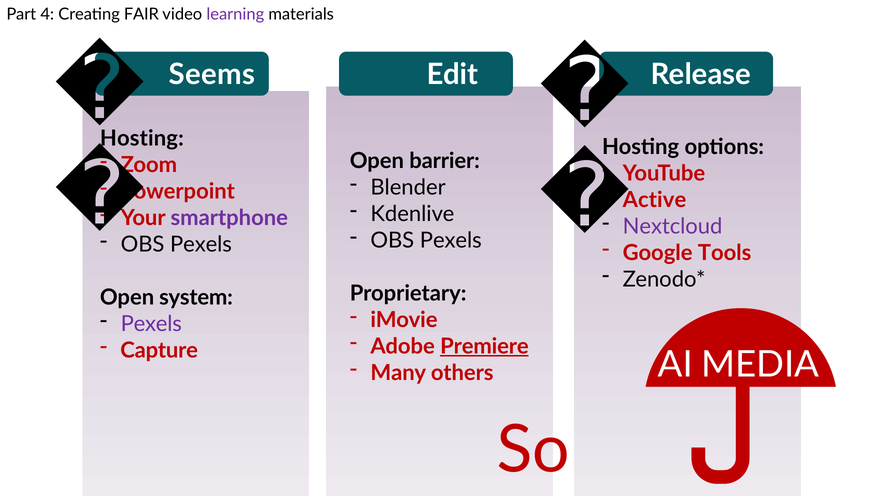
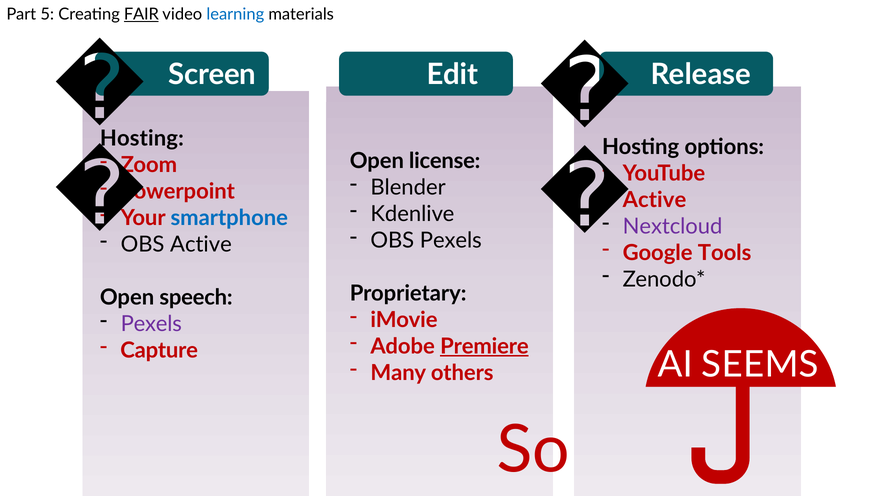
4: 4 -> 5
FAIR underline: none -> present
learning colour: purple -> blue
Seems: Seems -> Screen
barrier: barrier -> license
smartphone colour: purple -> blue
Pexels at (201, 244): Pexels -> Active
system: system -> speech
MEDIA: MEDIA -> SEEMS
